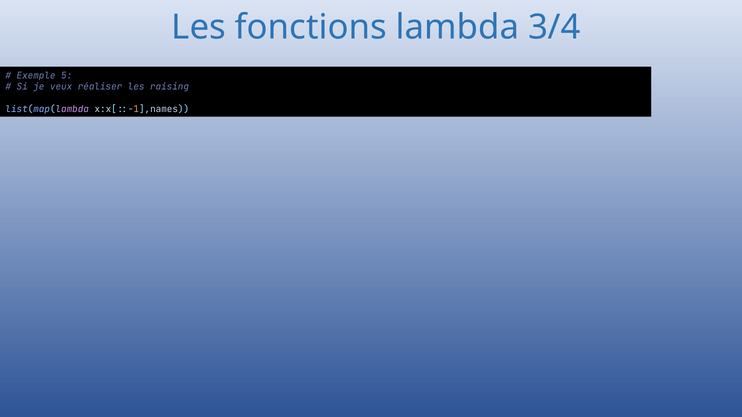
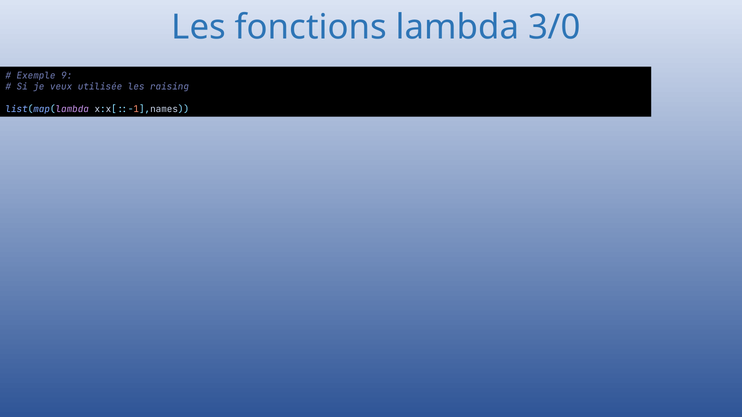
3/4: 3/4 -> 3/0
5: 5 -> 9
réaliser: réaliser -> utilisée
